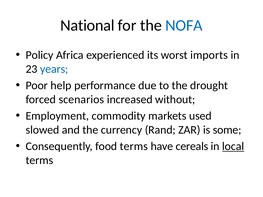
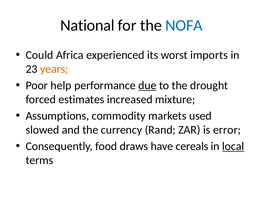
Policy: Policy -> Could
years colour: blue -> orange
due underline: none -> present
scenarios: scenarios -> estimates
without: without -> mixture
Employment: Employment -> Assumptions
some: some -> error
food terms: terms -> draws
